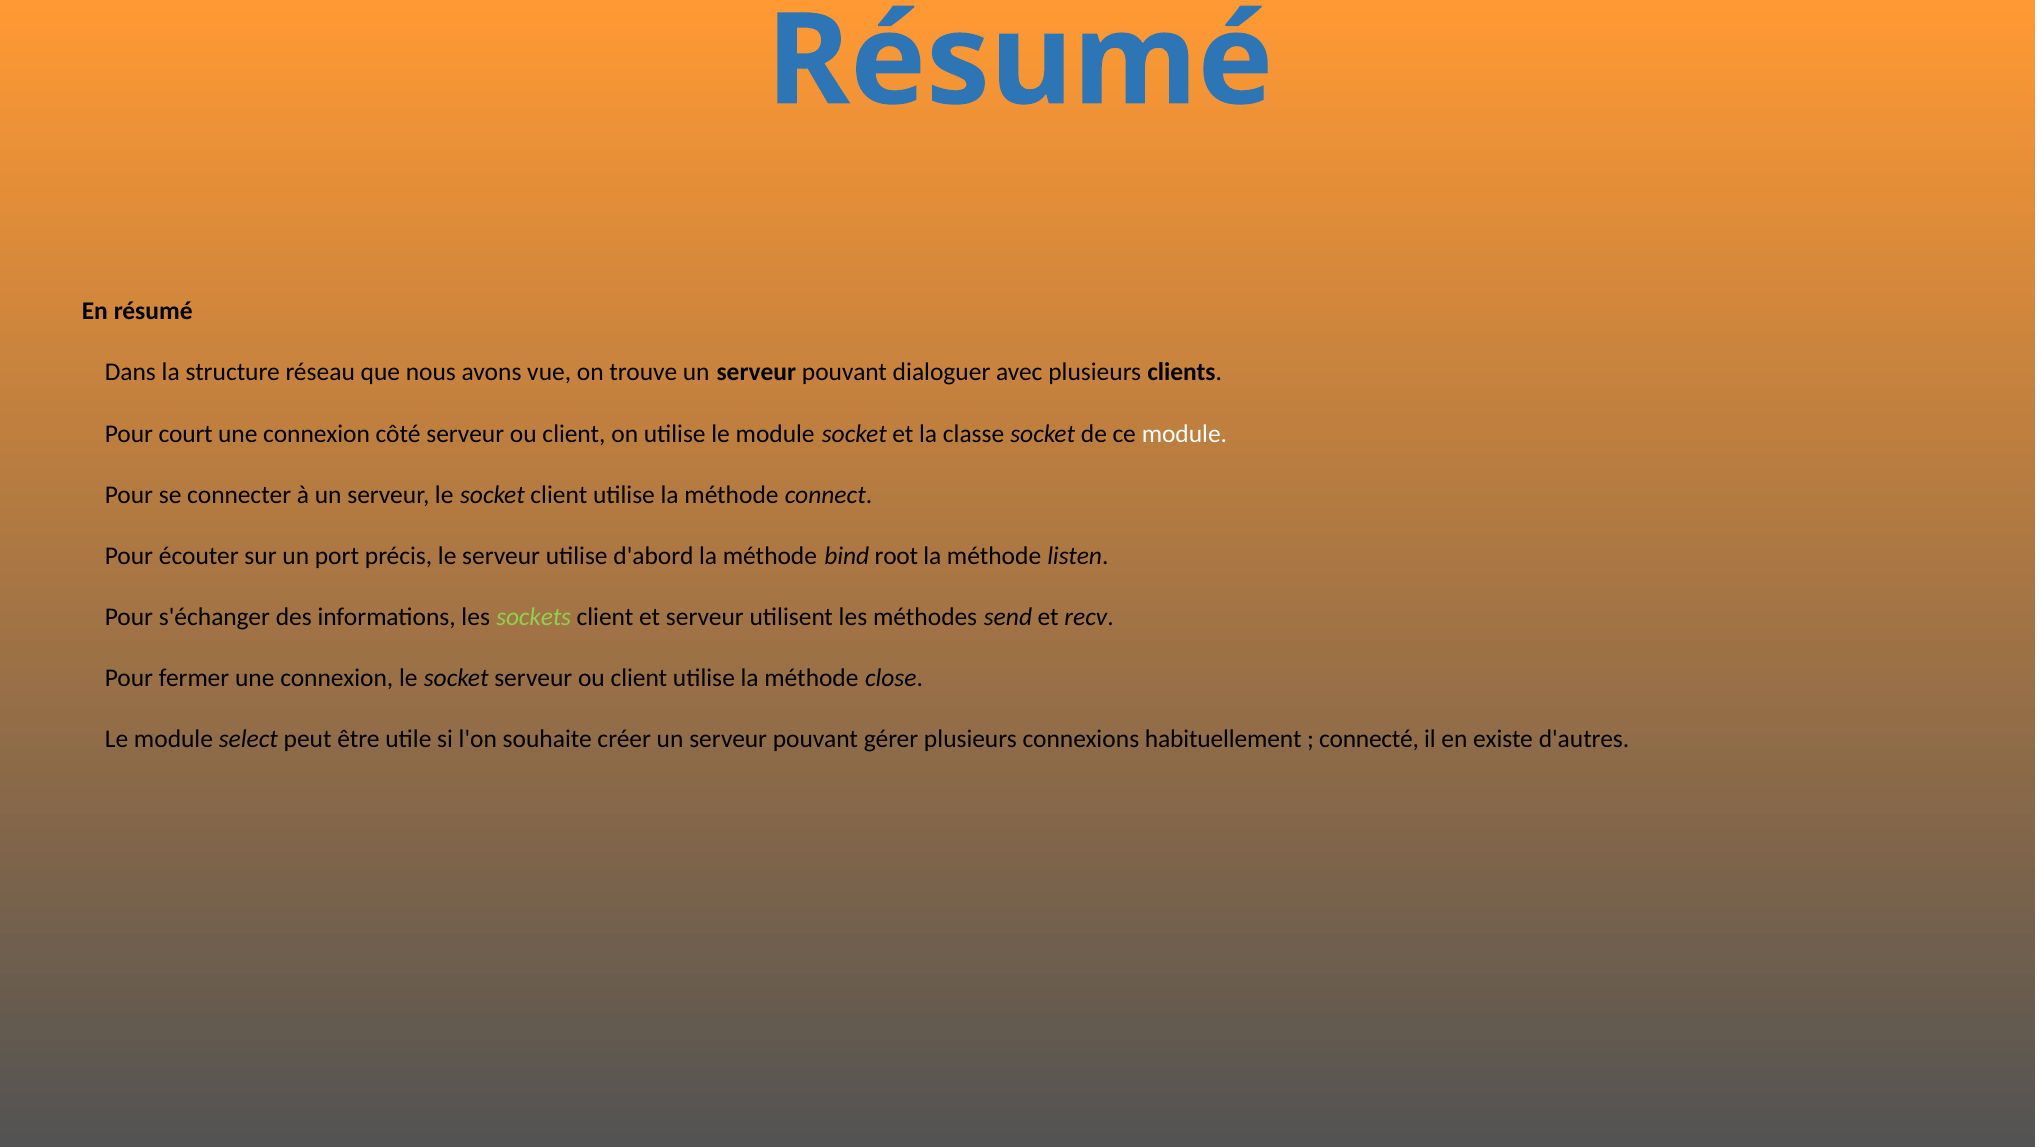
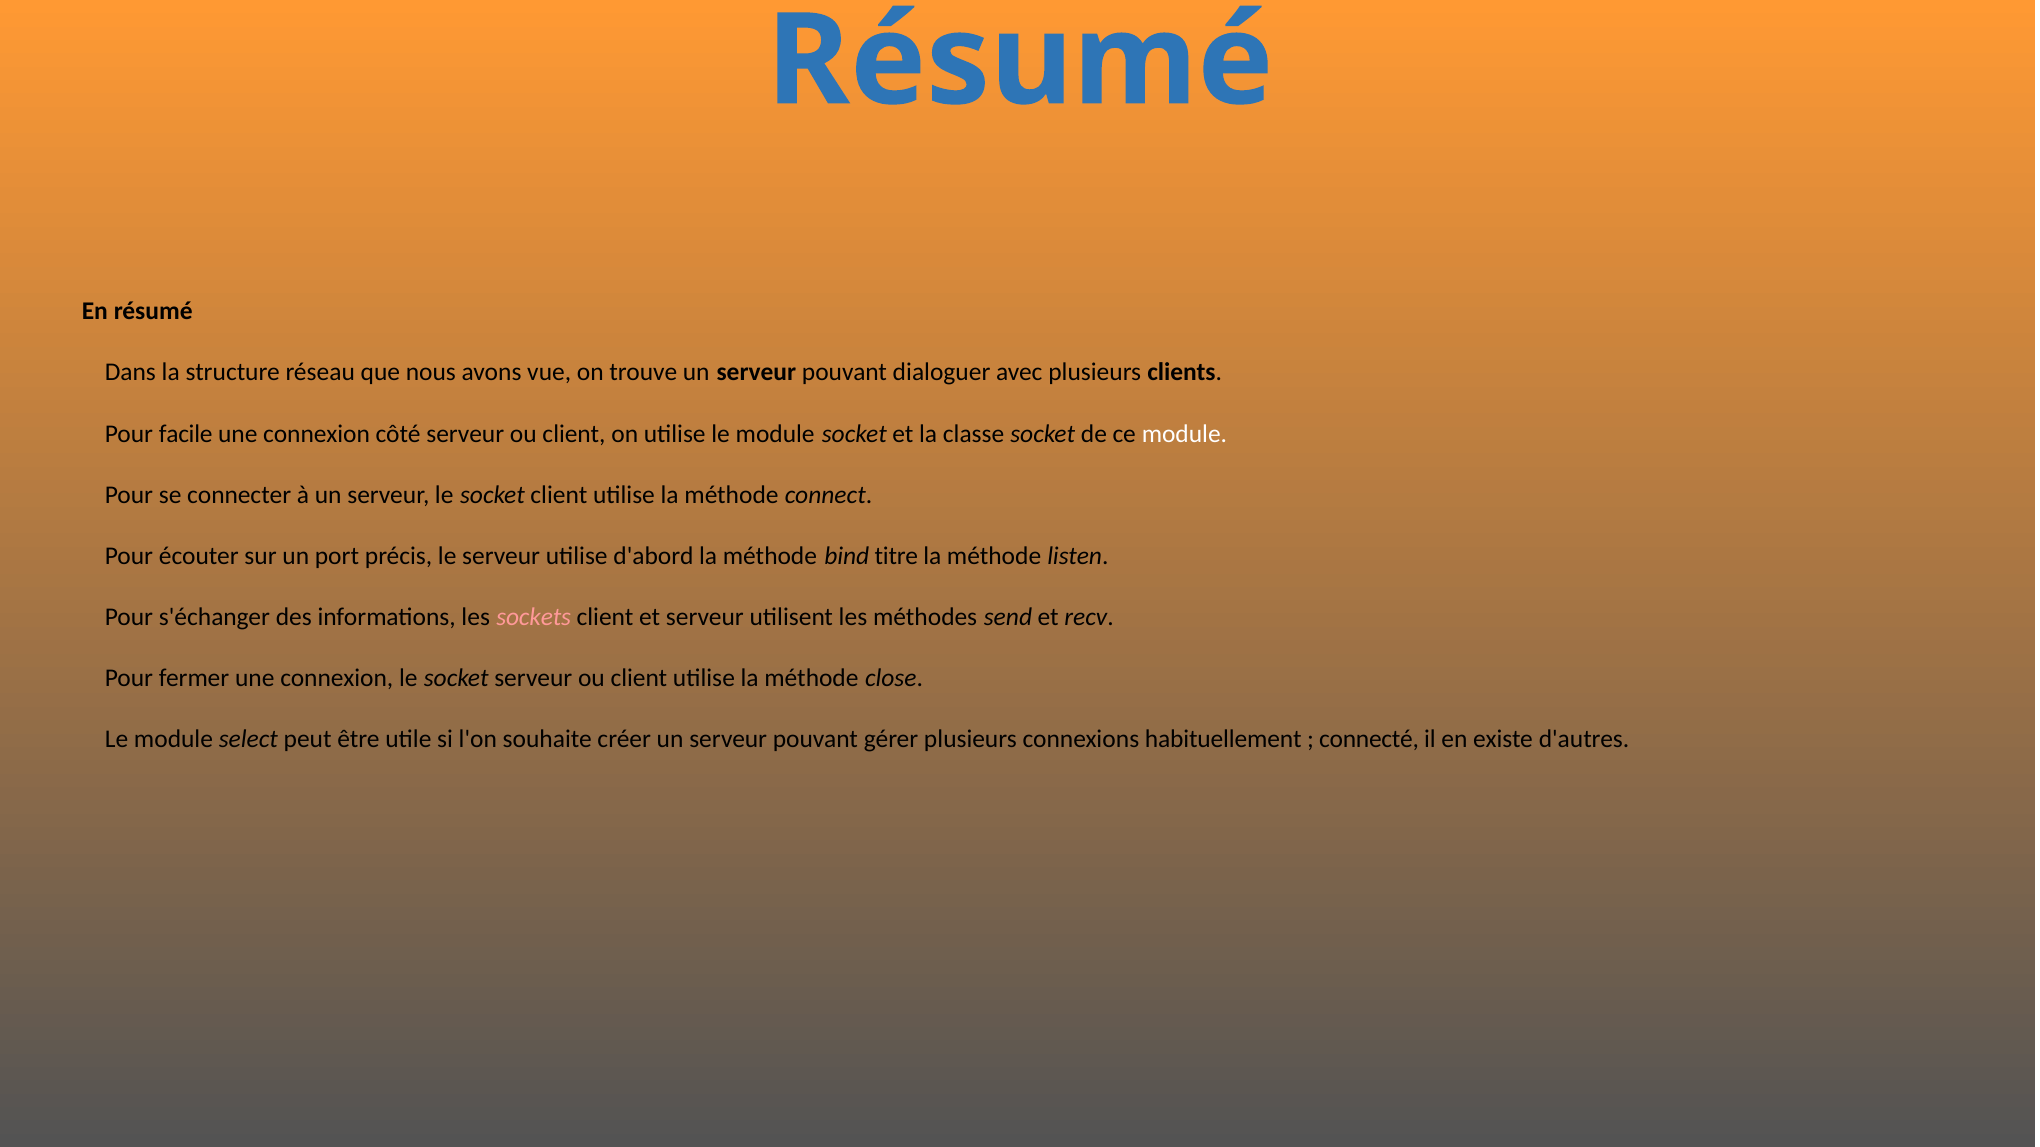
court: court -> facile
root: root -> titre
sockets colour: light green -> pink
